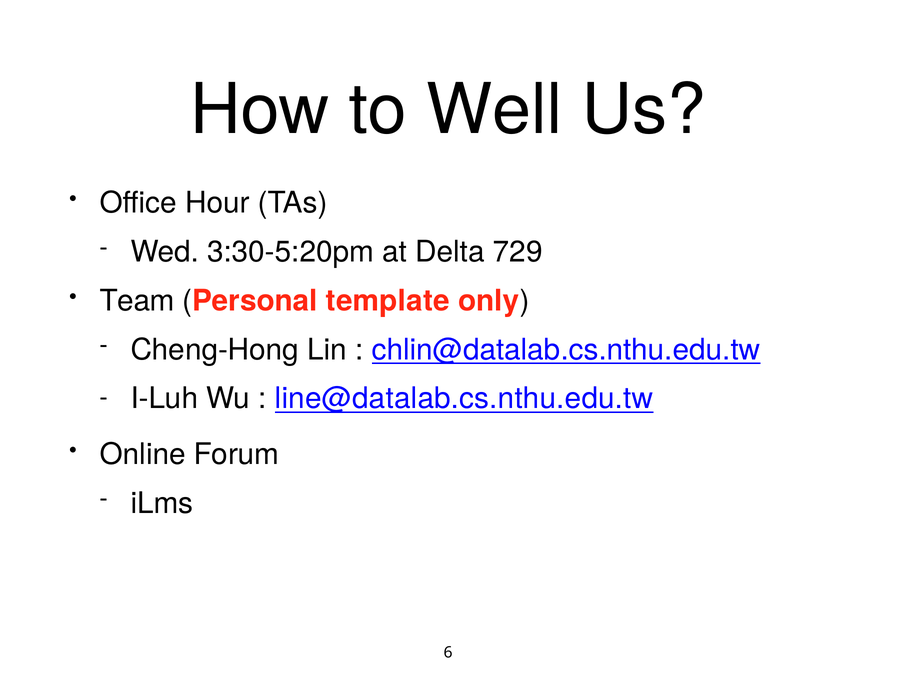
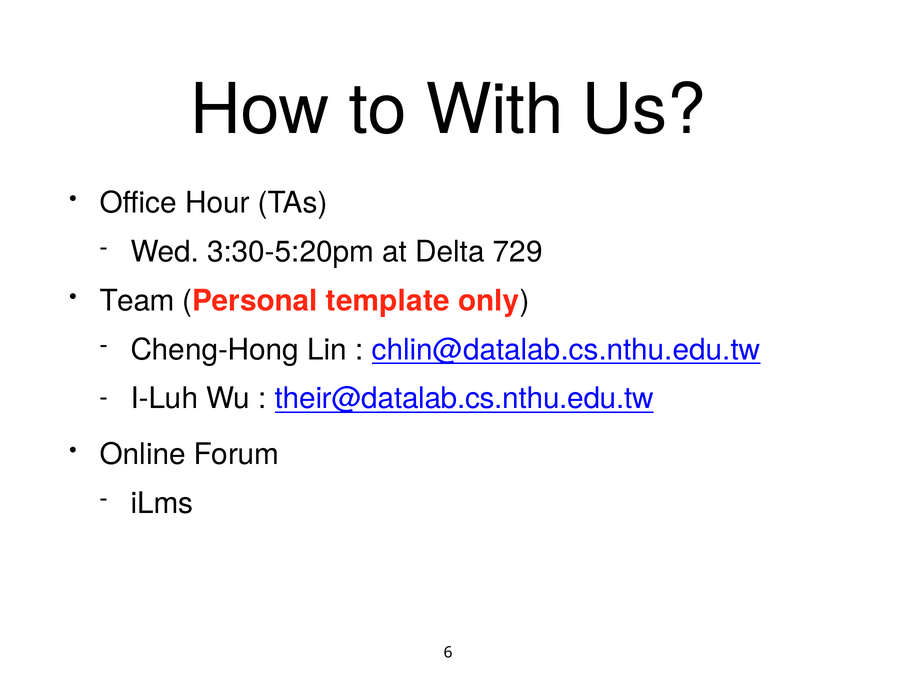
Well: Well -> With
line@datalab.cs.nthu.edu.tw: line@datalab.cs.nthu.edu.tw -> their@datalab.cs.nthu.edu.tw
